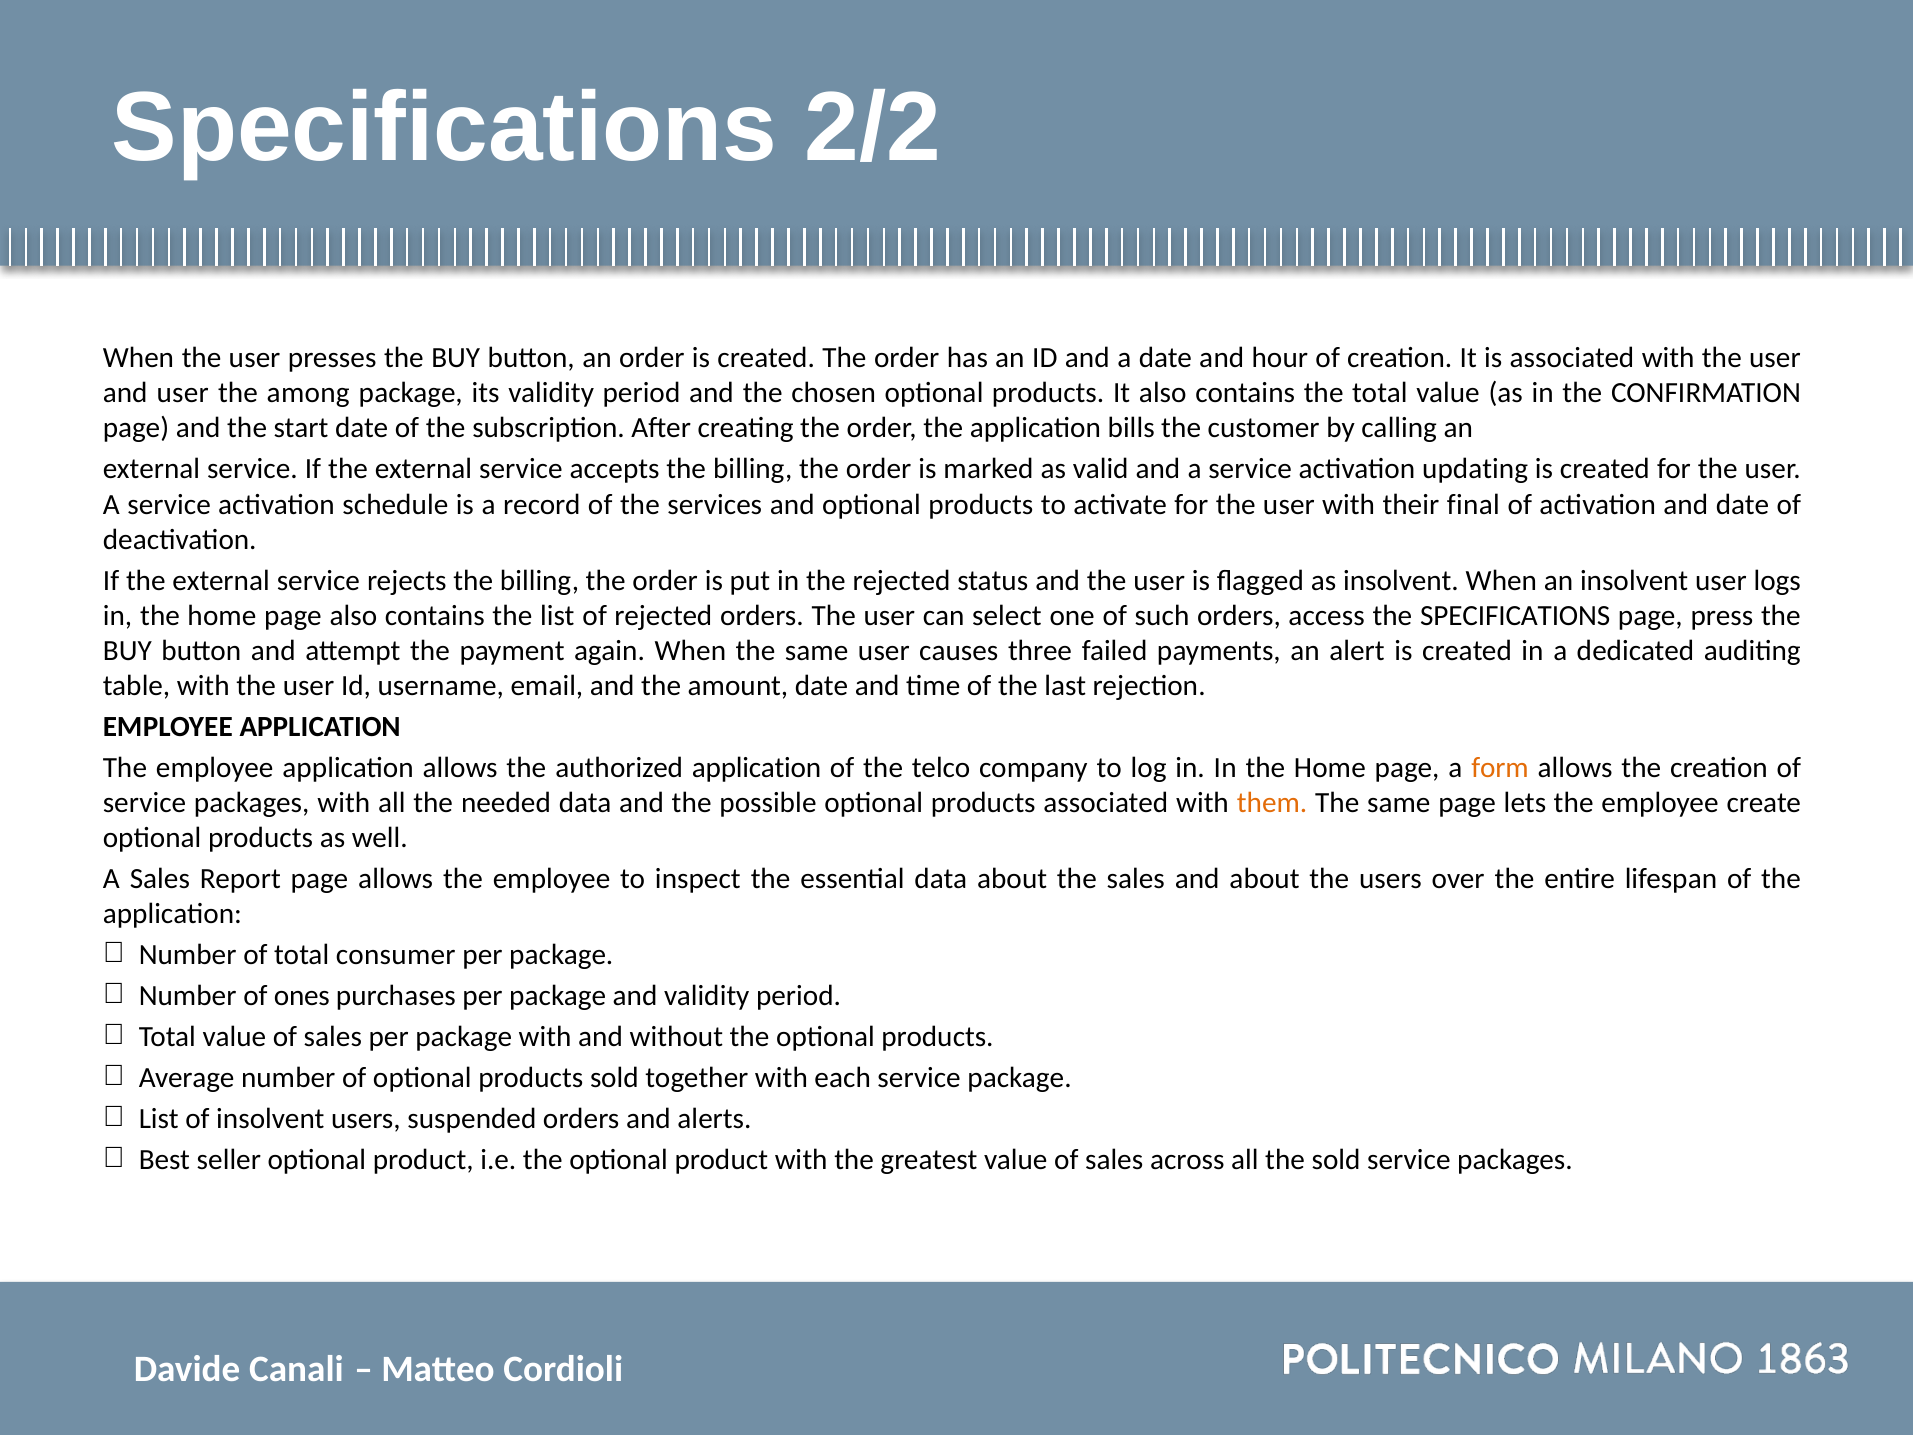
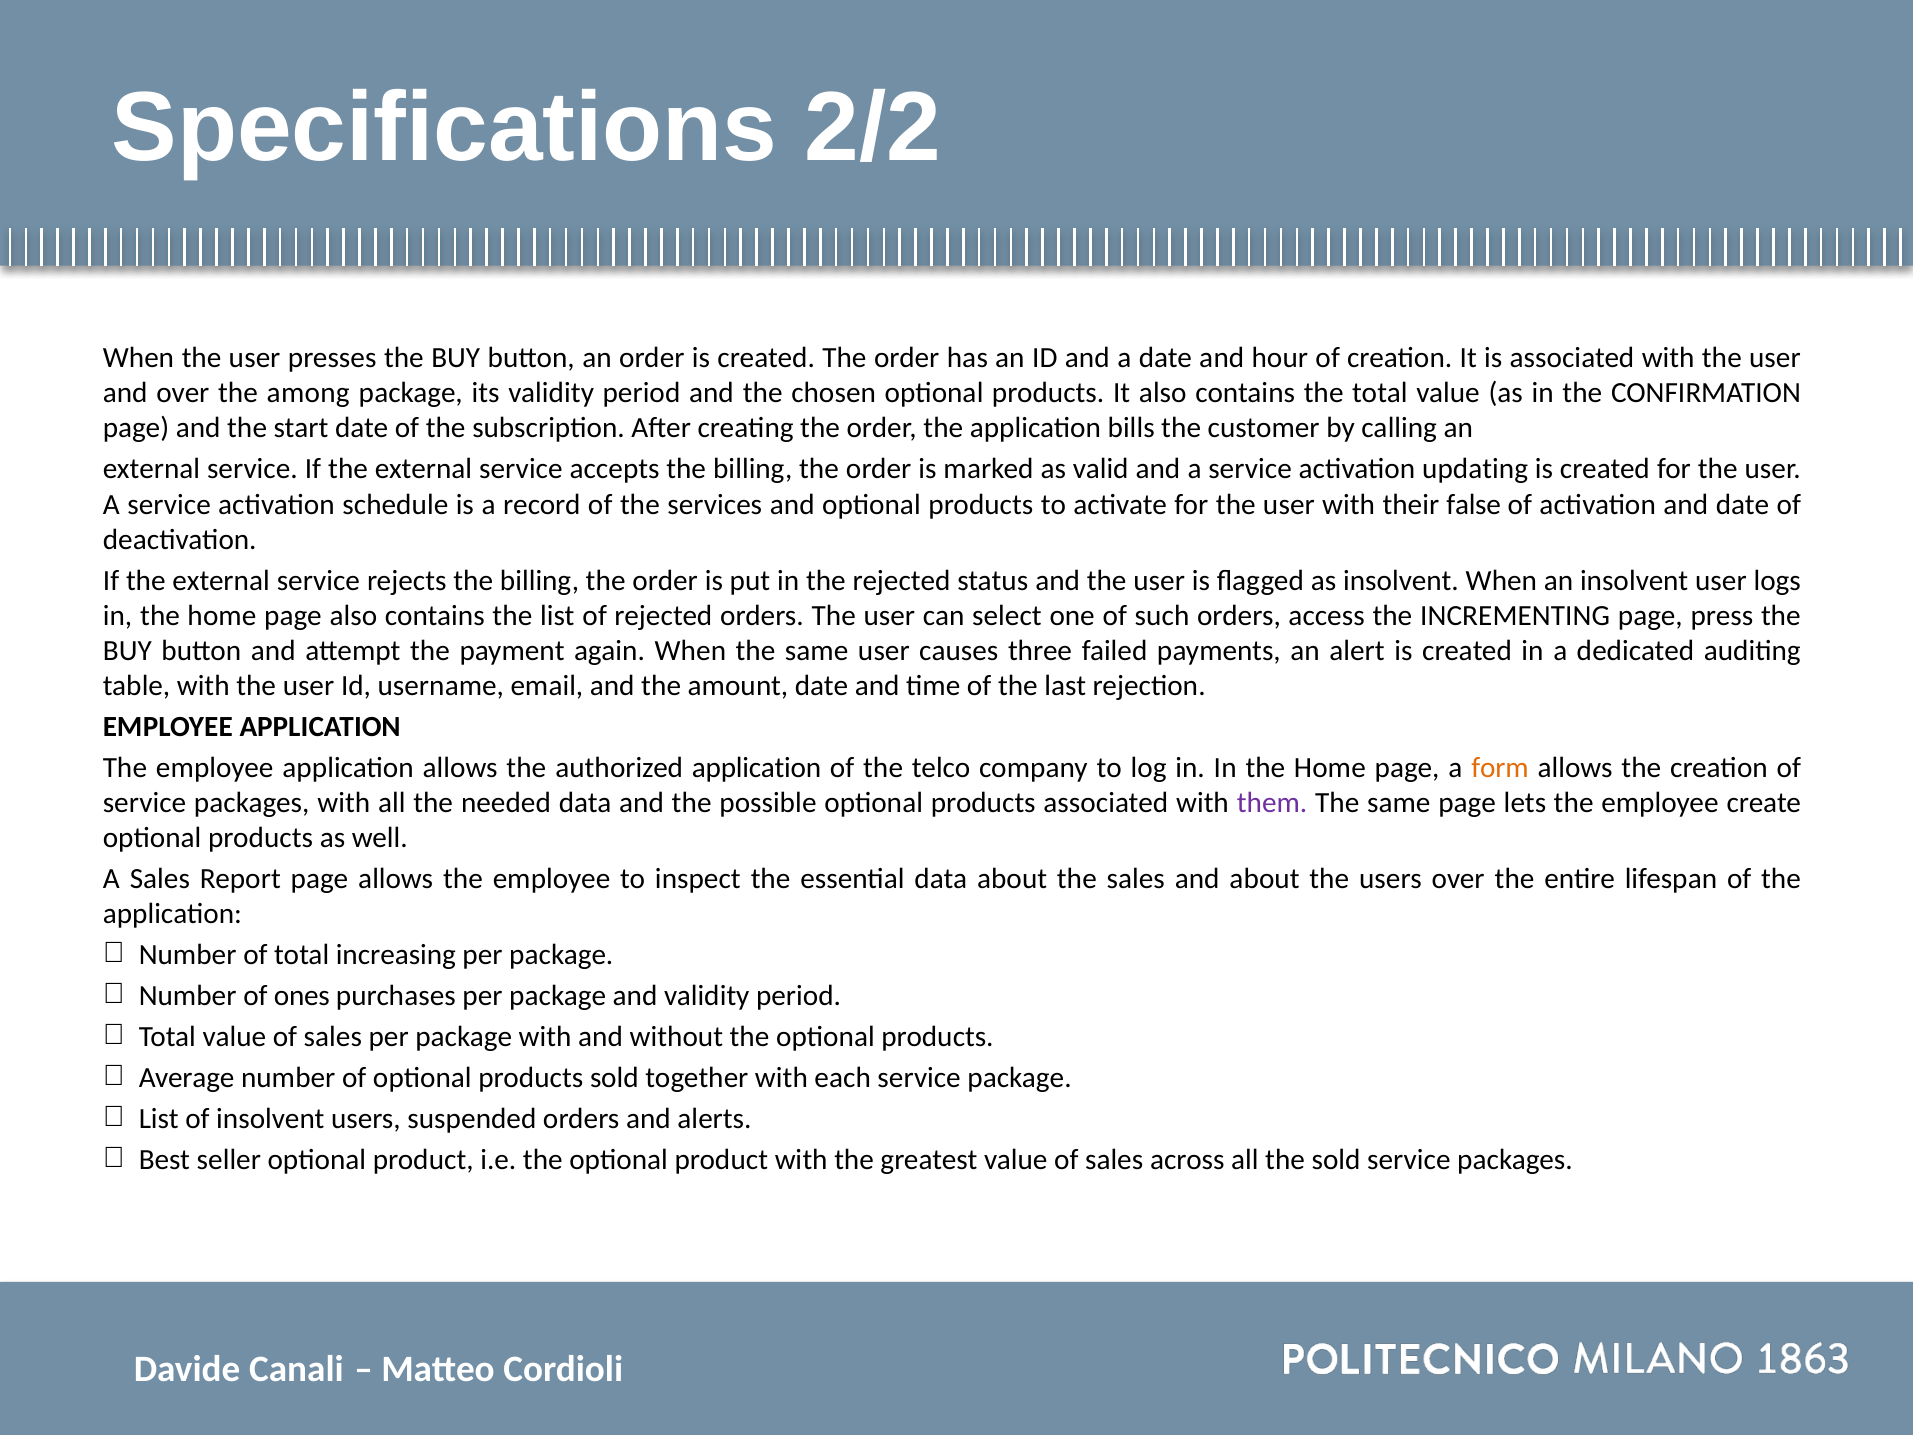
and user: user -> over
final: final -> false
the SPECIFICATIONS: SPECIFICATIONS -> INCREMENTING
them colour: orange -> purple
consumer: consumer -> increasing
